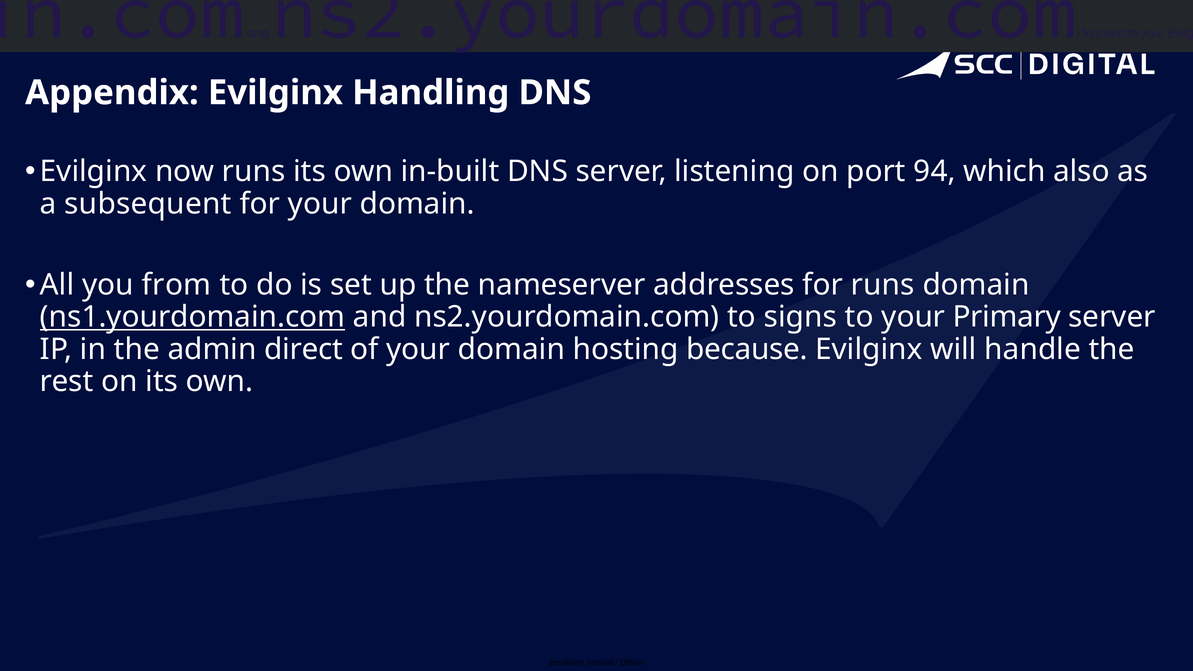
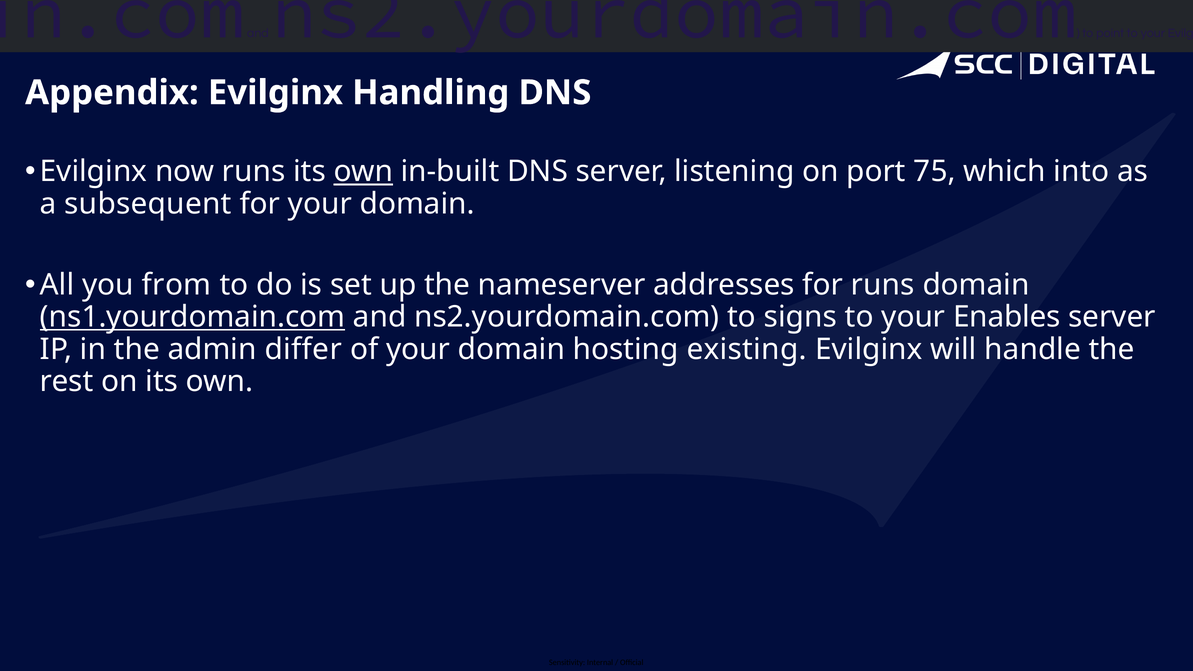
own at (363, 172) underline: none -> present
94: 94 -> 75
also: also -> into
Primary: Primary -> Enables
direct: direct -> differ
because: because -> existing
